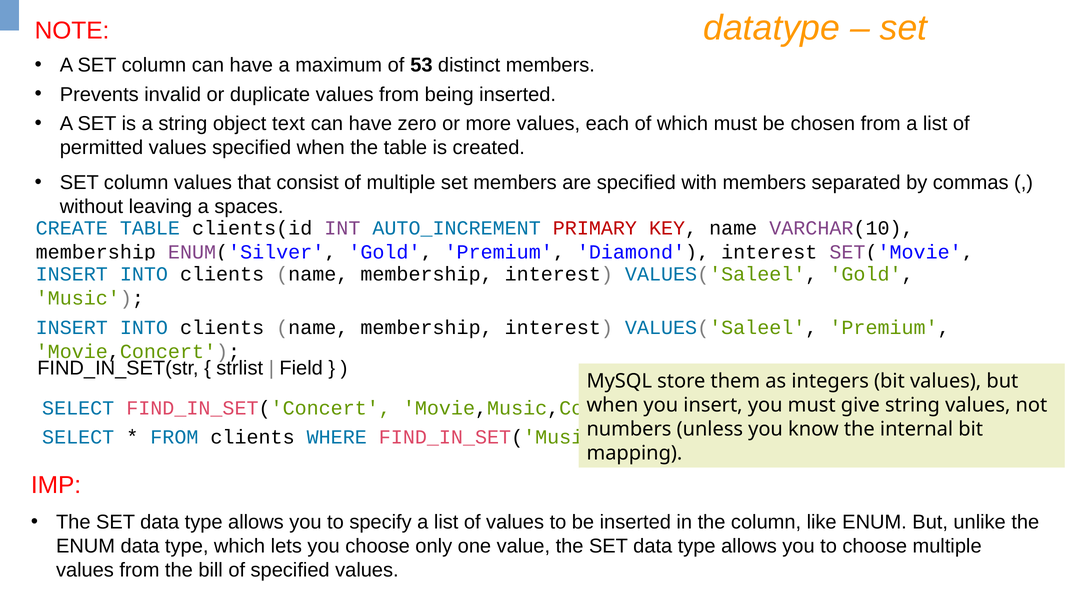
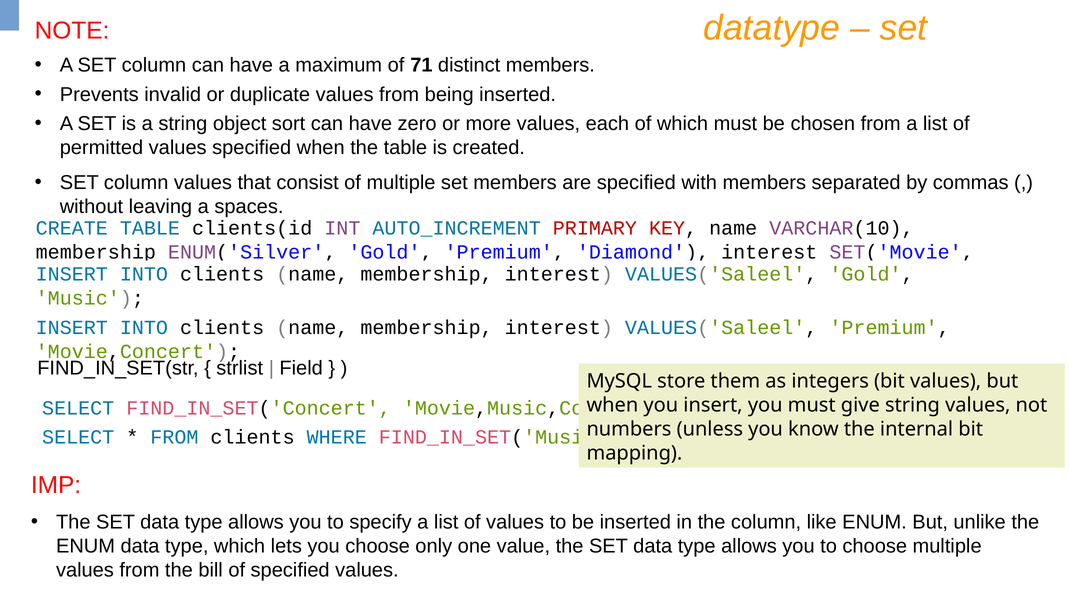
53: 53 -> 71
text: text -> sort
